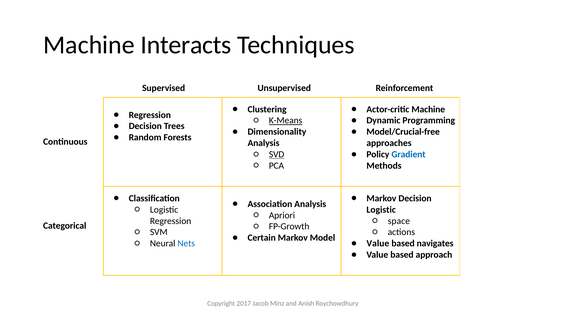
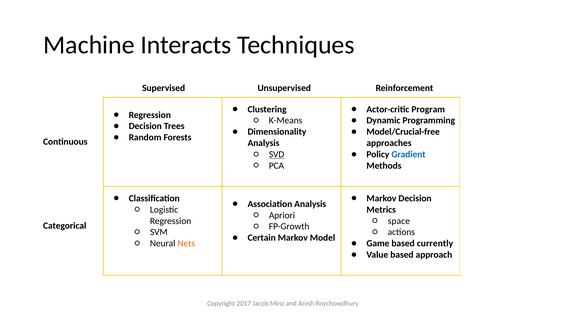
Actor-critic Machine: Machine -> Program
K-Means underline: present -> none
Logistic at (381, 210): Logistic -> Metrics
Nets colour: blue -> orange
Value at (378, 244): Value -> Game
navigates: navigates -> currently
